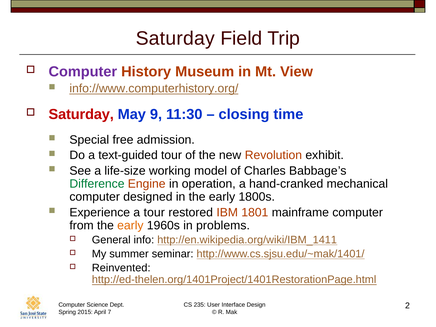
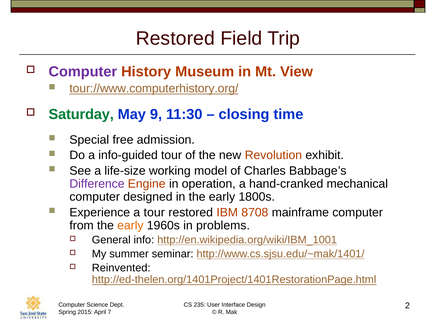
Saturday at (175, 38): Saturday -> Restored
info://www.computerhistory.org/: info://www.computerhistory.org/ -> tour://www.computerhistory.org/
Saturday at (81, 114) colour: red -> green
text-guided: text-guided -> info-guided
Difference colour: green -> purple
1801: 1801 -> 8708
http://en.wikipedia.org/wiki/IBM_1411: http://en.wikipedia.org/wiki/IBM_1411 -> http://en.wikipedia.org/wiki/IBM_1001
